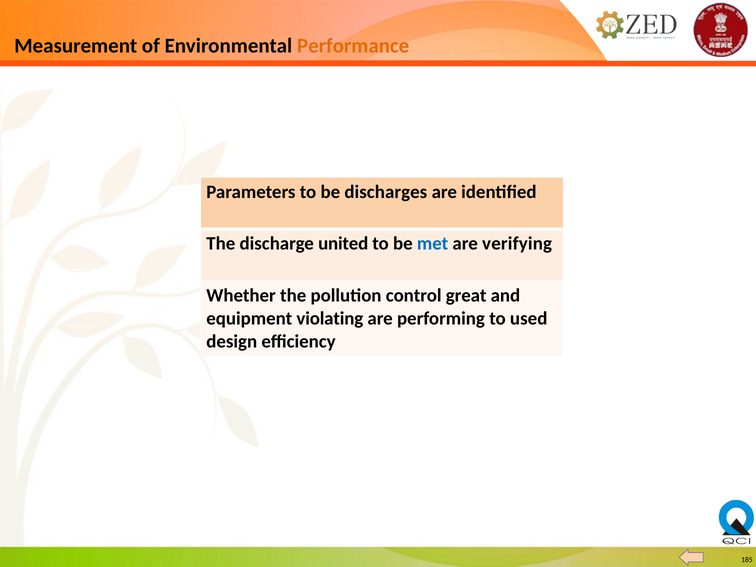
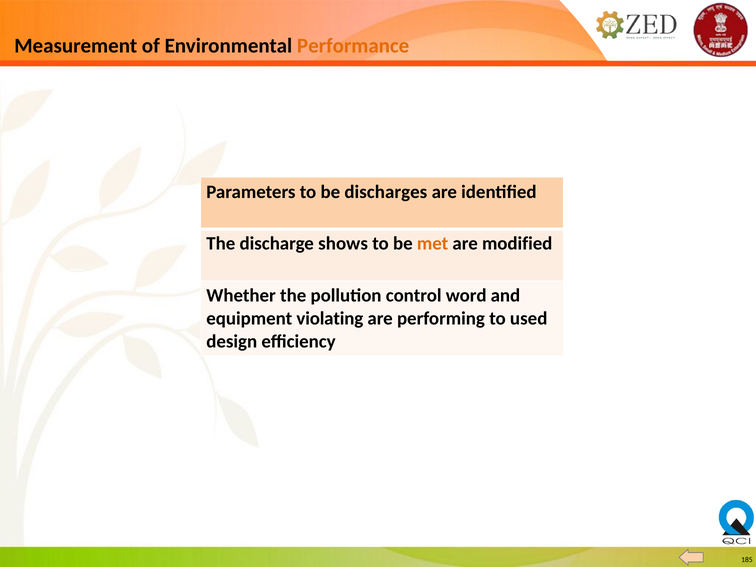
united: united -> shows
met colour: blue -> orange
verifying: verifying -> modified
great: great -> word
